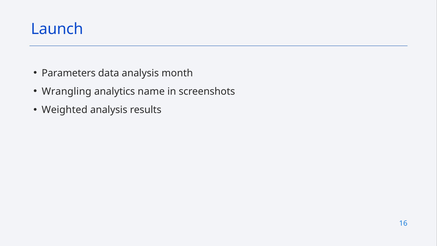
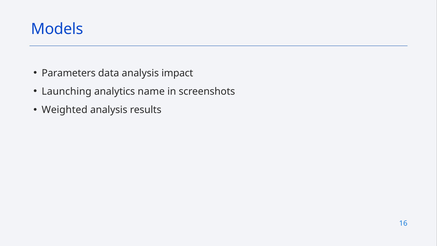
Launch: Launch -> Models
month: month -> impact
Wrangling: Wrangling -> Launching
